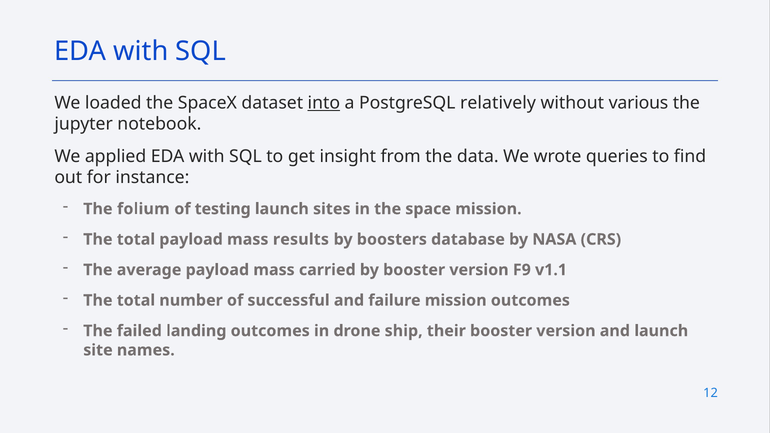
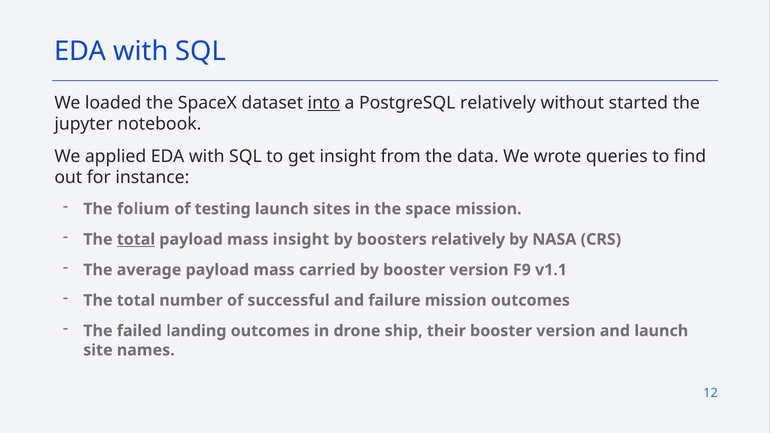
various: various -> started
total at (136, 239) underline: none -> present
mass results: results -> insight
boosters database: database -> relatively
